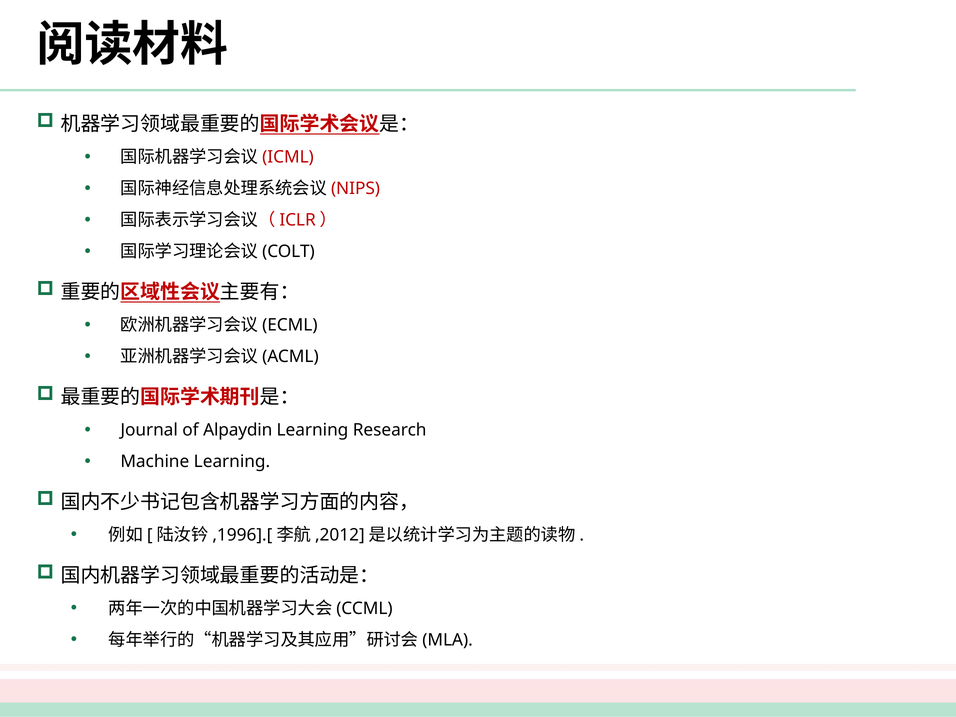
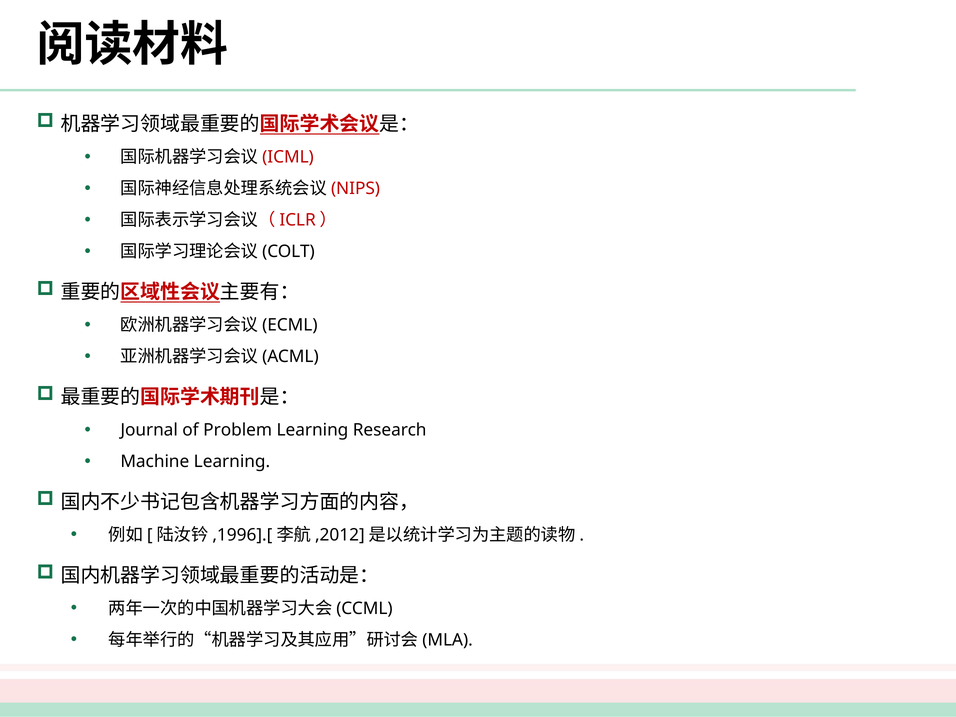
Alpaydin: Alpaydin -> Problem
